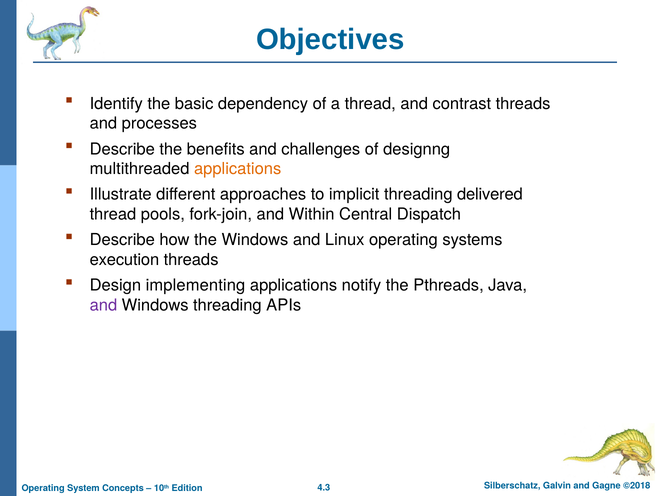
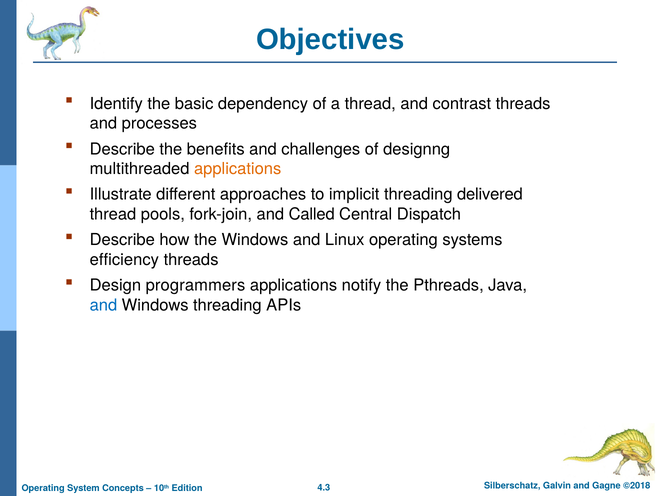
Within: Within -> Called
execution: execution -> efficiency
implementing: implementing -> programmers
and at (103, 305) colour: purple -> blue
